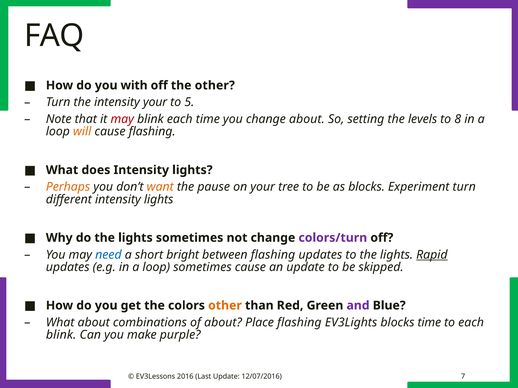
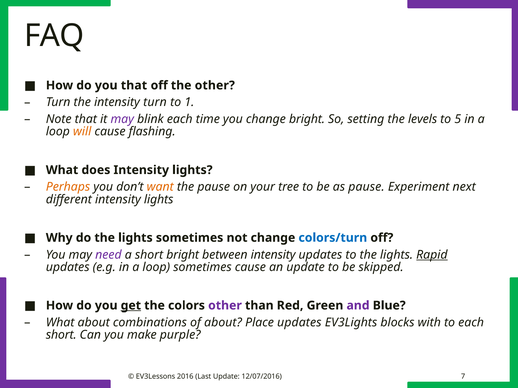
you with: with -> that
intensity your: your -> turn
5: 5 -> 1
may at (122, 119) colour: red -> purple
change about: about -> bright
8: 8 -> 5
as blocks: blocks -> pause
Experiment turn: turn -> next
colors/turn colour: purple -> blue
need colour: blue -> purple
between flashing: flashing -> intensity
get underline: none -> present
other at (225, 306) colour: orange -> purple
Place flashing: flashing -> updates
blocks time: time -> with
blink at (61, 335): blink -> short
